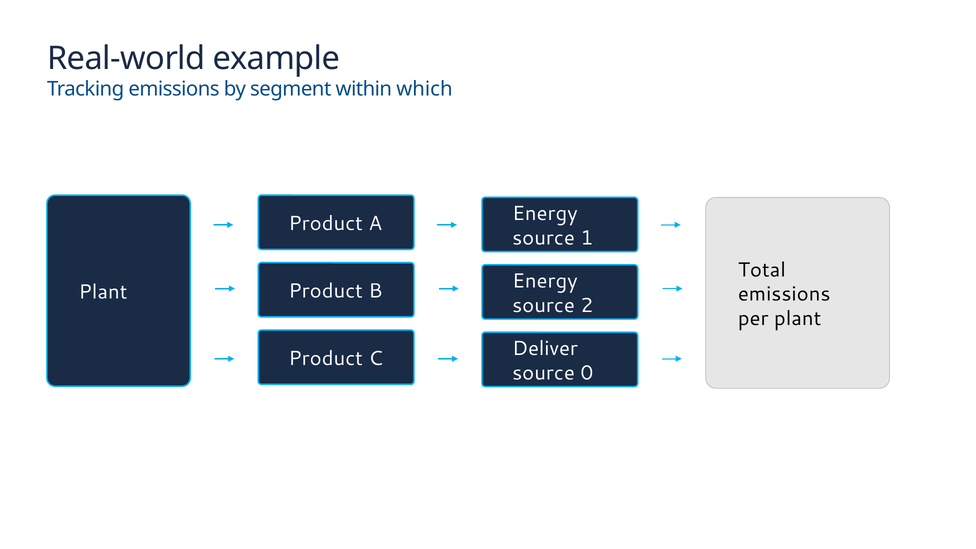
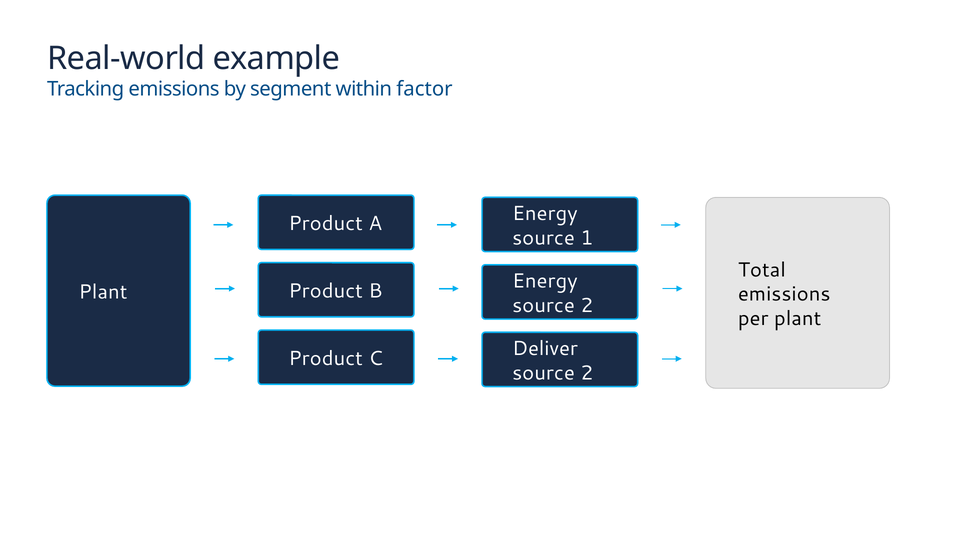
which: which -> factor
0 at (587, 373): 0 -> 2
